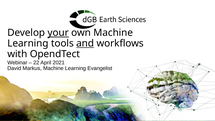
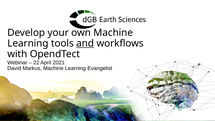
your underline: present -> none
